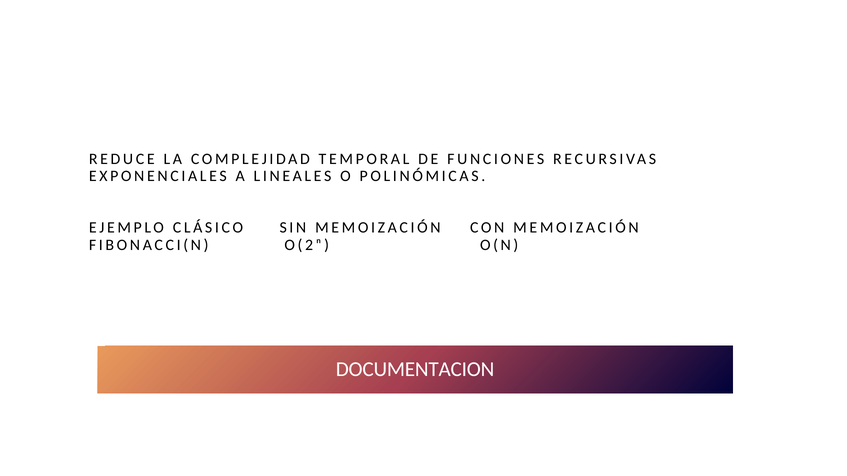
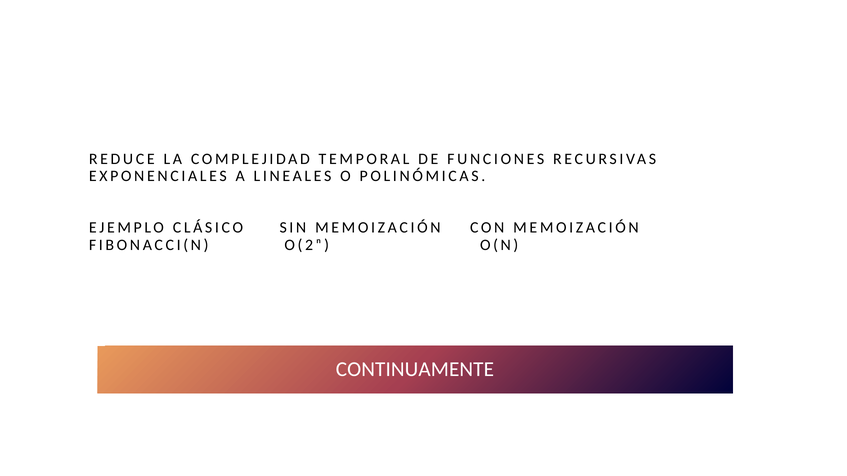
DOCUMENTACION: DOCUMENTACION -> CONTINUAMENTE
